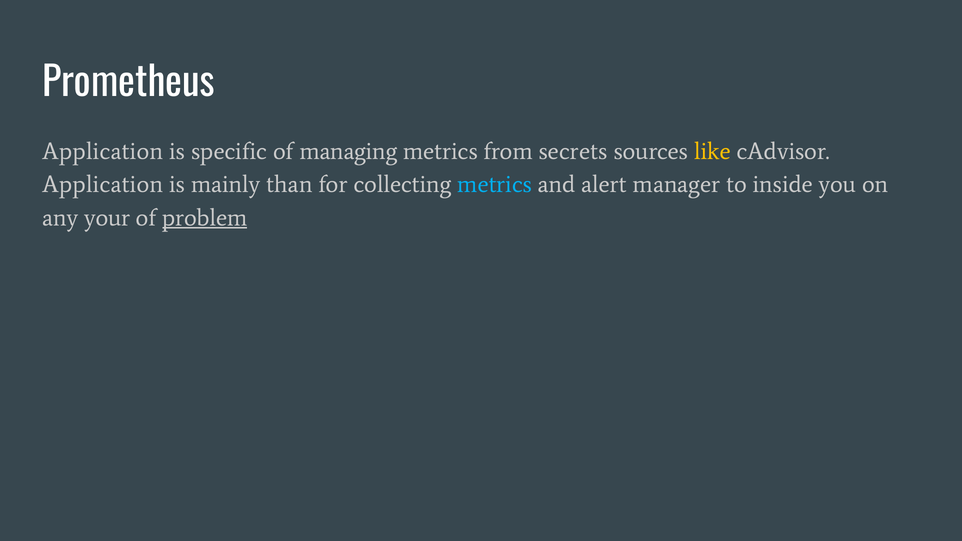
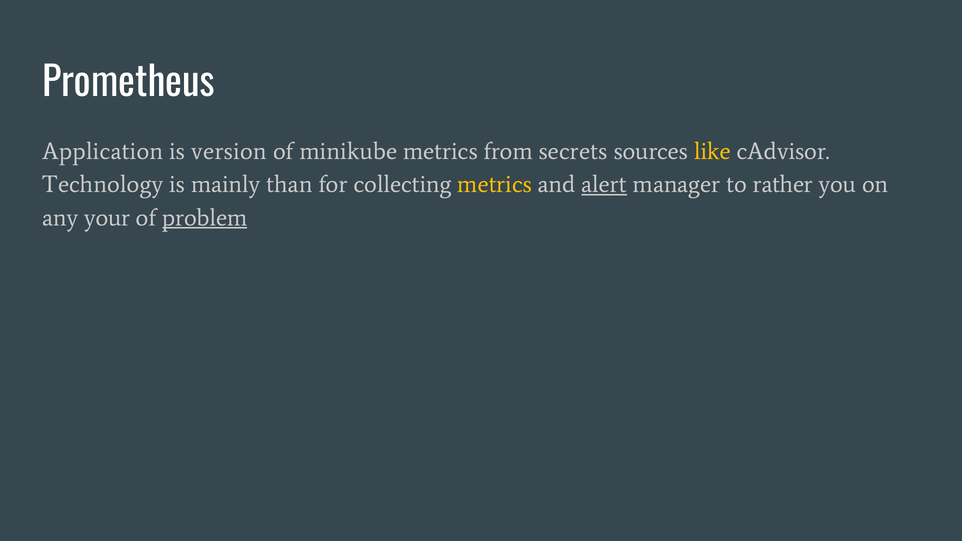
specific: specific -> version
managing: managing -> minikube
Application at (103, 184): Application -> Technology
metrics at (495, 184) colour: light blue -> yellow
alert underline: none -> present
inside: inside -> rather
